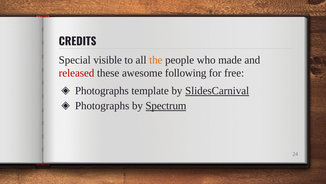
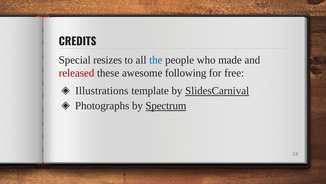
visible: visible -> resizes
the colour: orange -> blue
Photographs at (102, 90): Photographs -> Illustrations
